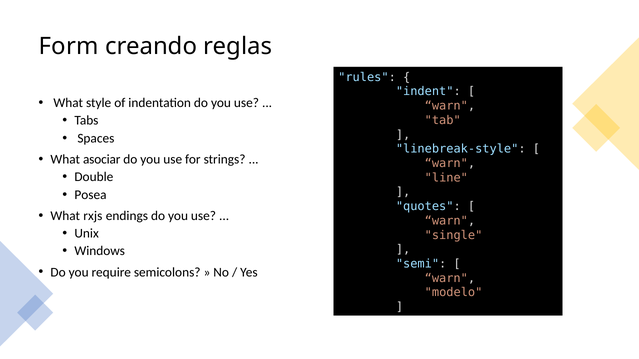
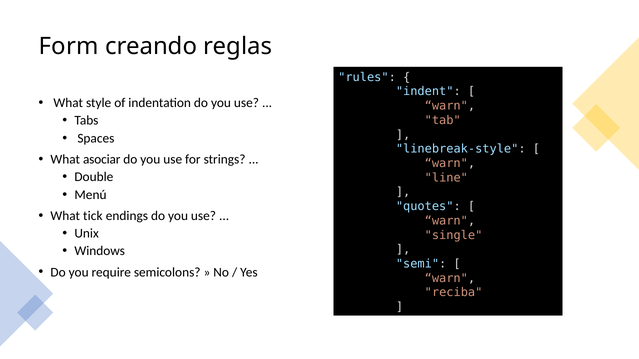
Posea: Posea -> Menú
rxjs: rxjs -> tick
modelo: modelo -> reciba
